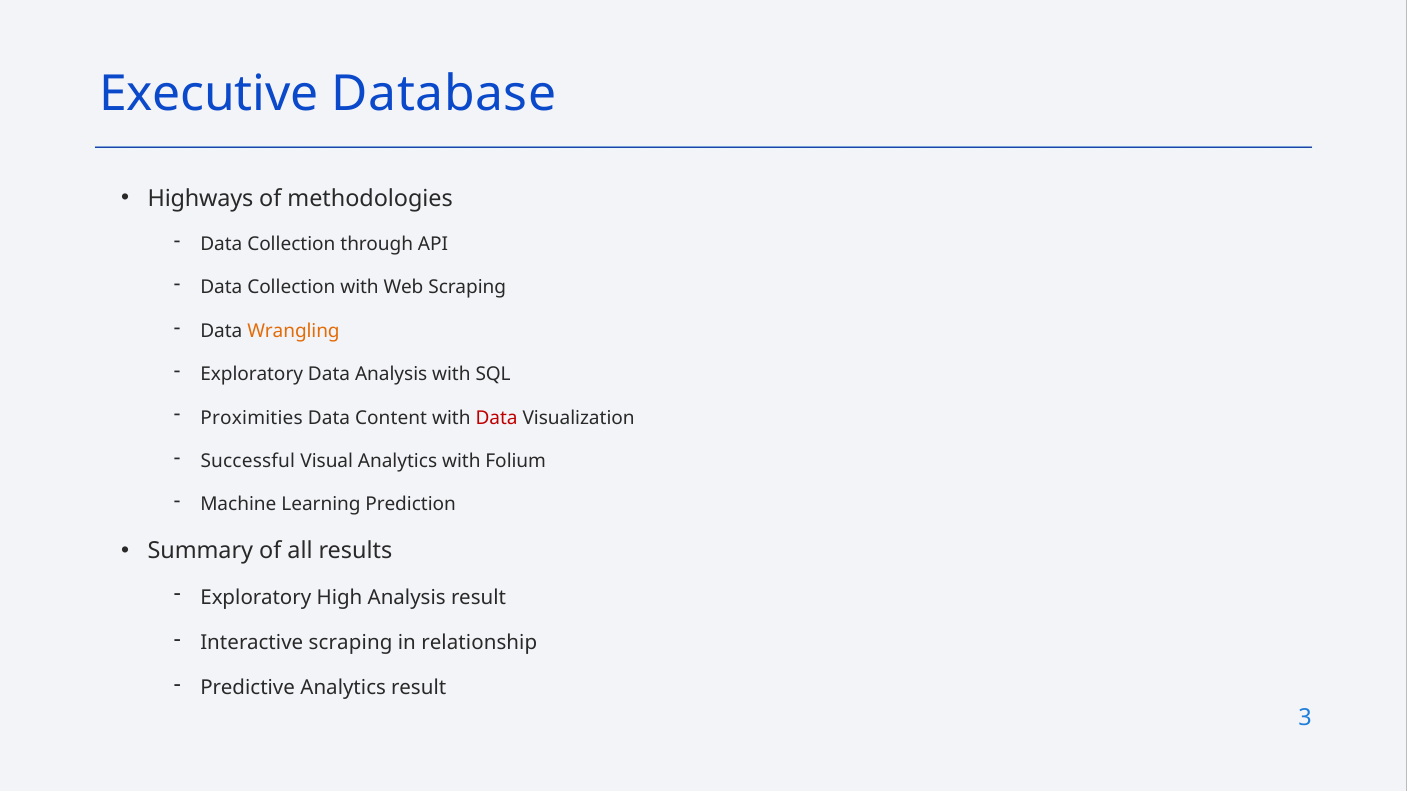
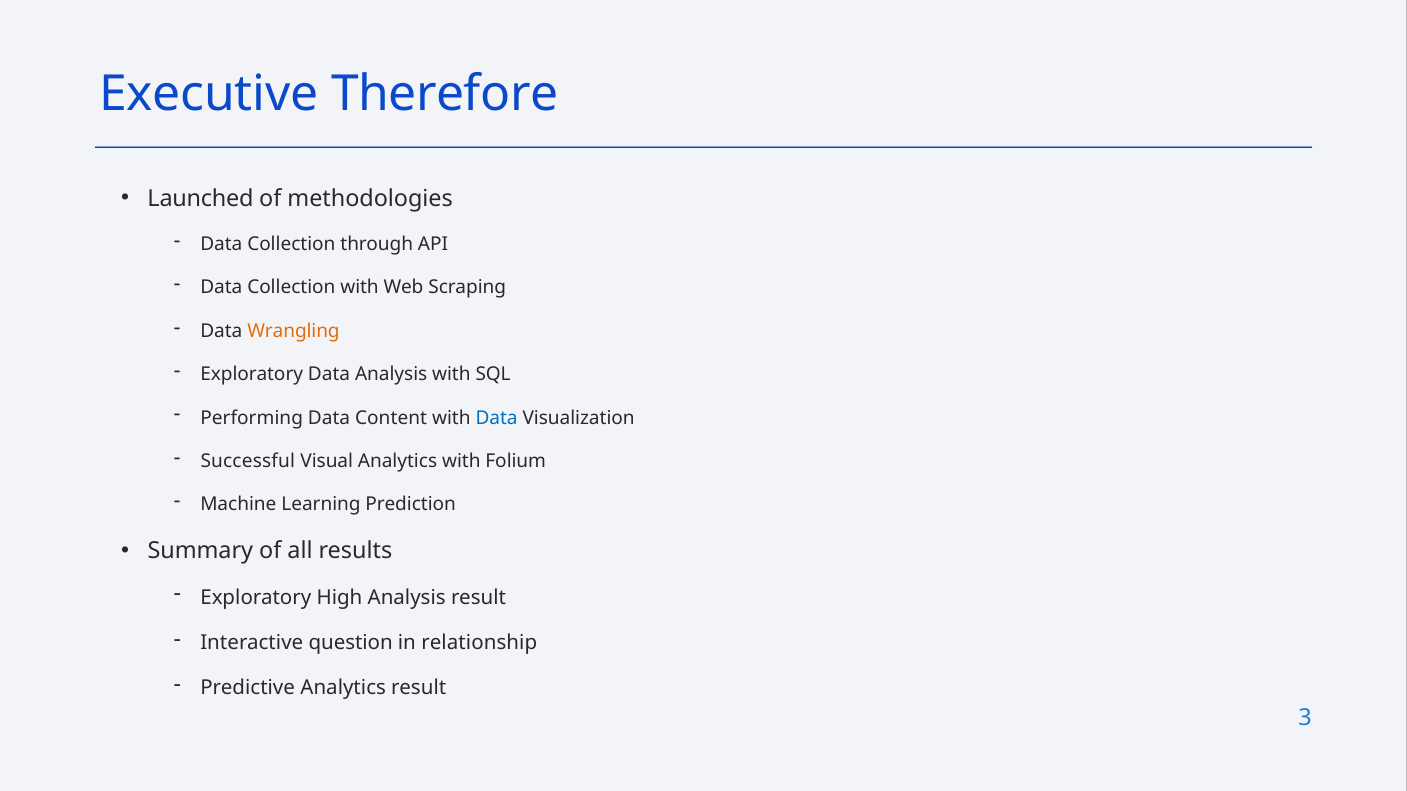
Database: Database -> Therefore
Highways: Highways -> Launched
Proximities: Proximities -> Performing
Data at (497, 418) colour: red -> blue
Interactive scraping: scraping -> question
